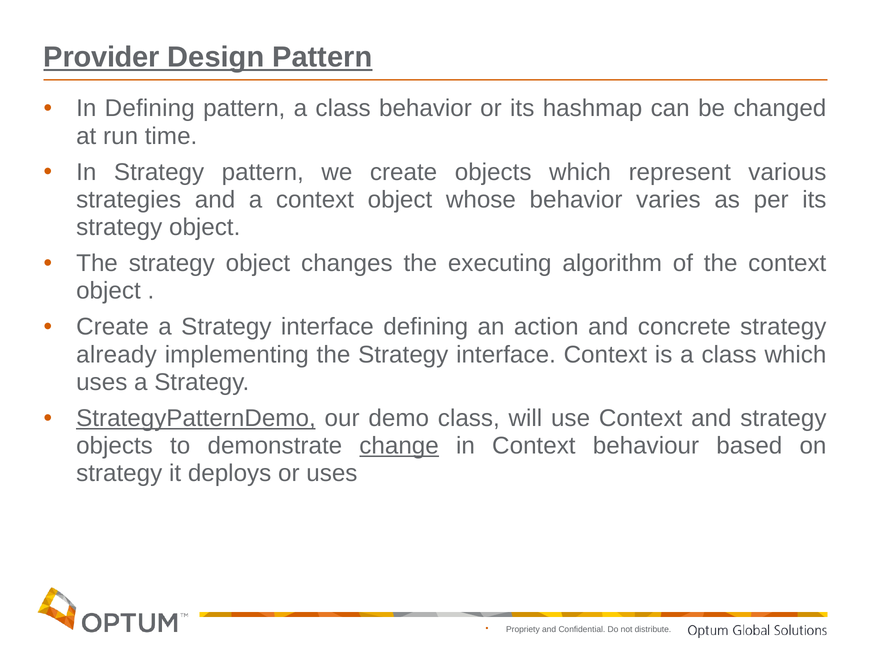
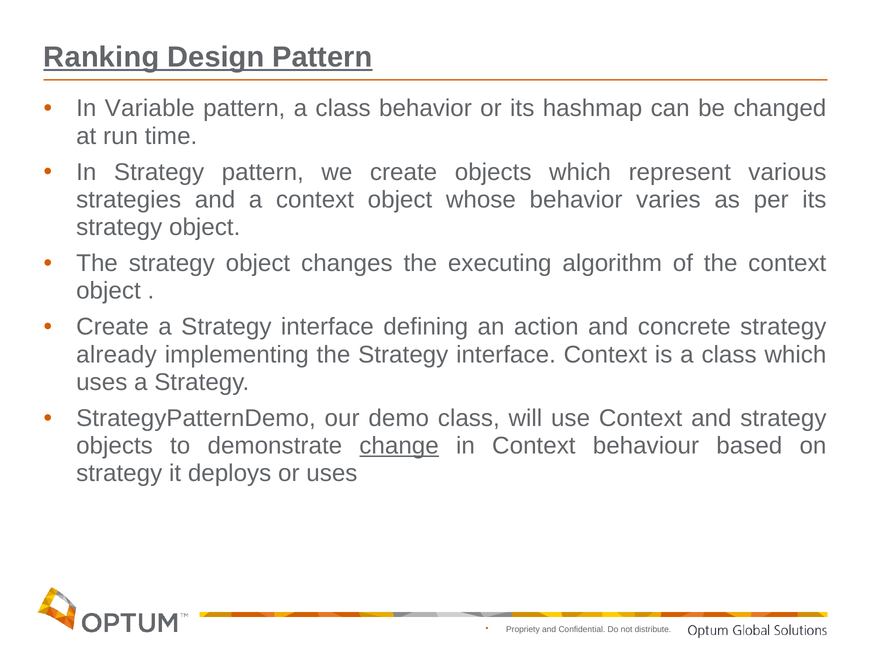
Provider: Provider -> Ranking
In Defining: Defining -> Variable
StrategyPatternDemo underline: present -> none
